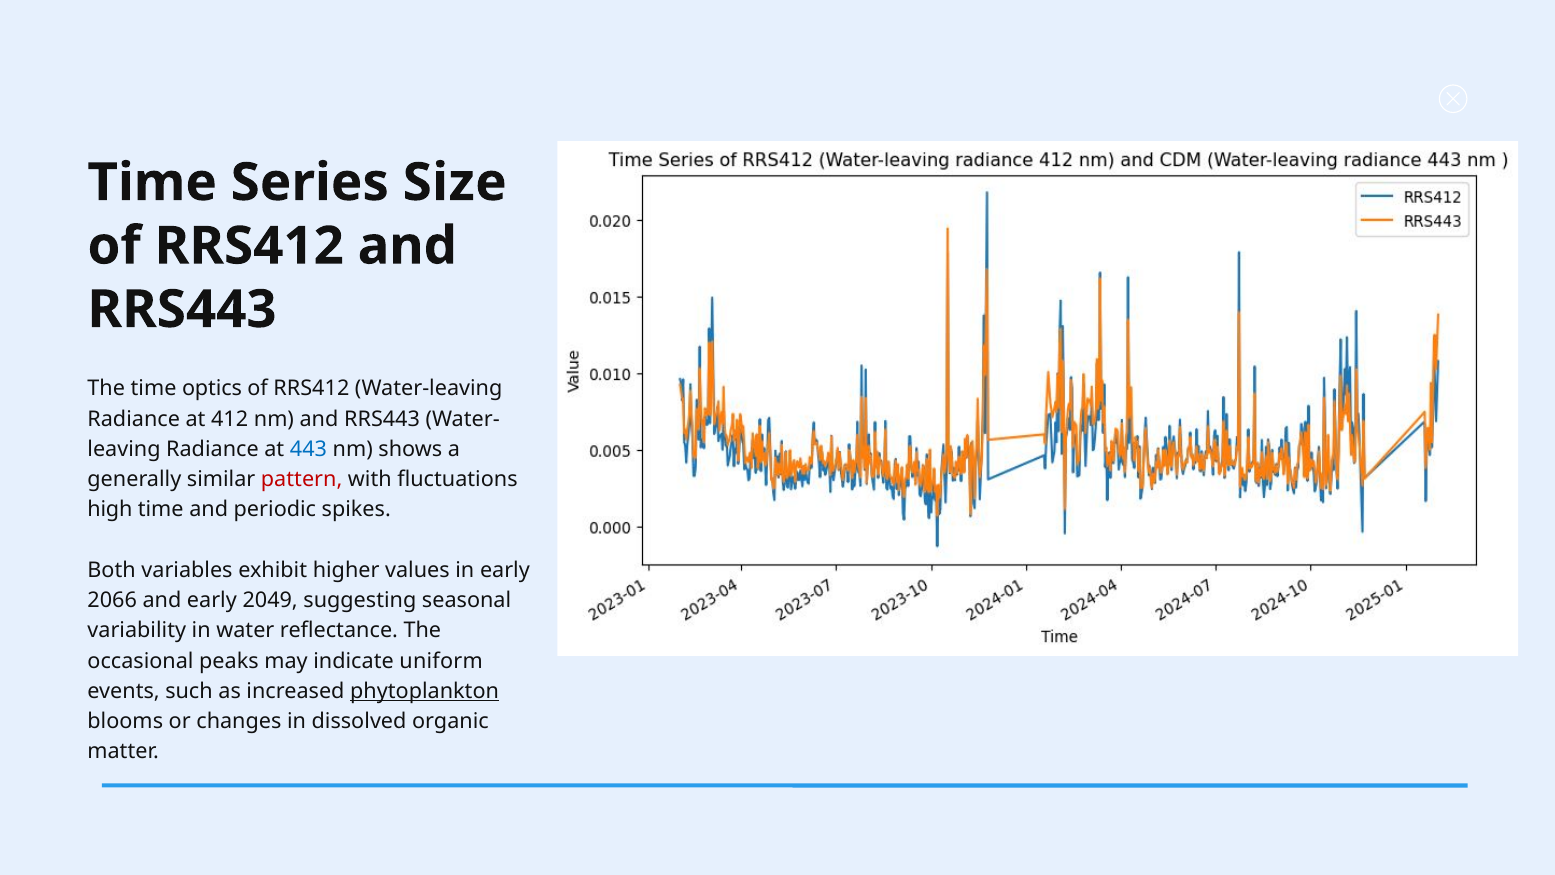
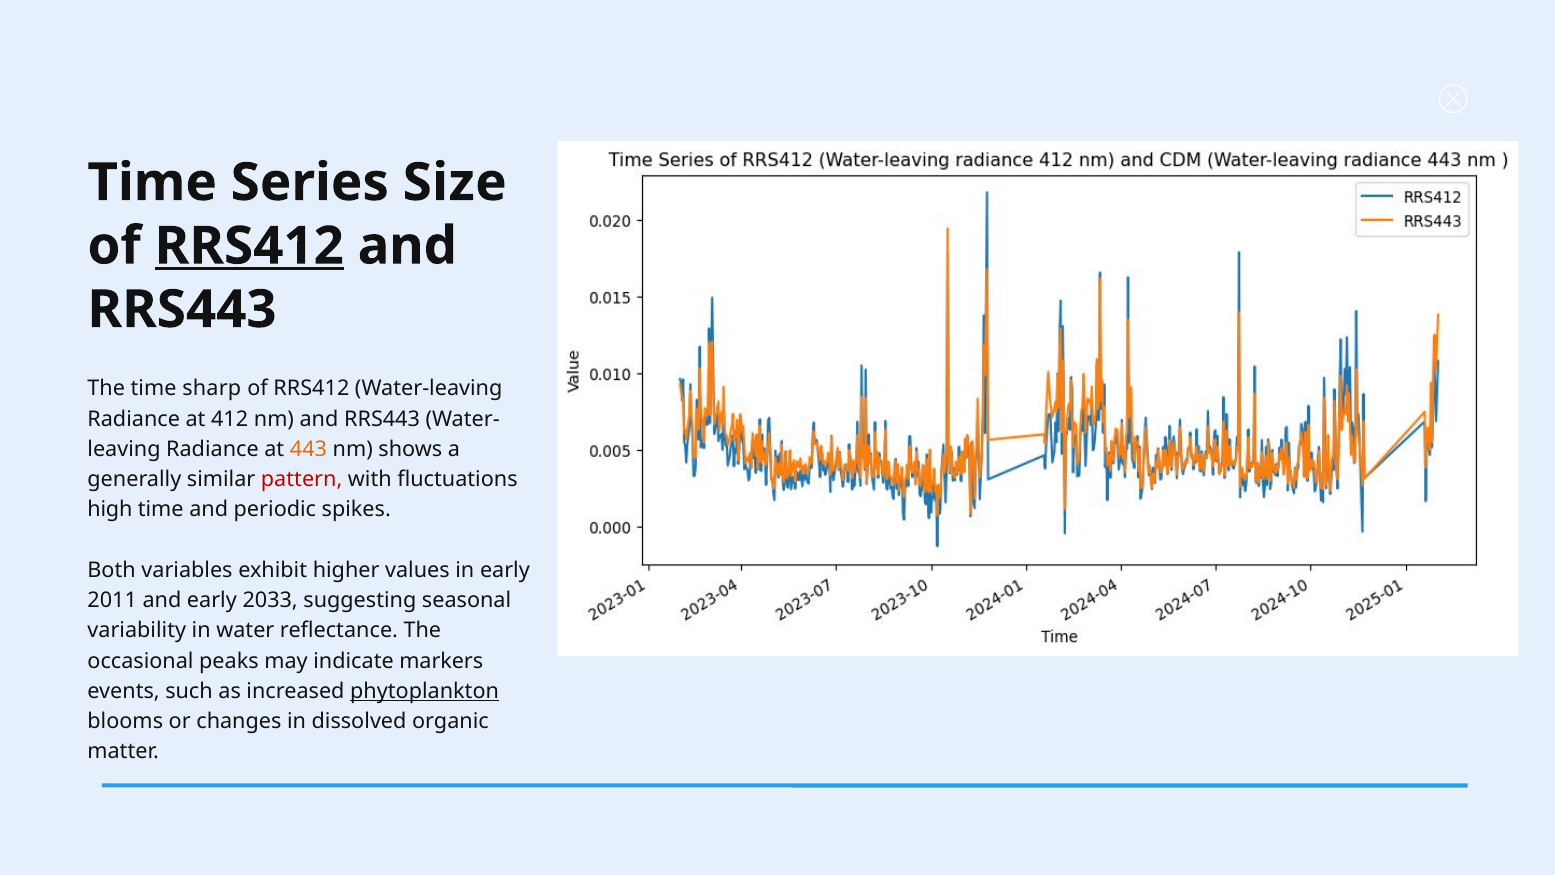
RRS412 at (249, 246) underline: none -> present
optics: optics -> sharp
443 colour: blue -> orange
2066: 2066 -> 2011
2049: 2049 -> 2033
uniform: uniform -> markers
